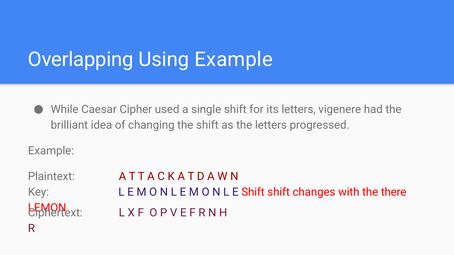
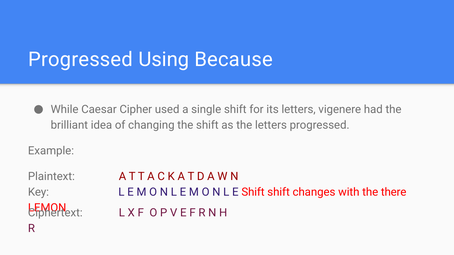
Overlapping at (81, 60): Overlapping -> Progressed
Using Example: Example -> Because
